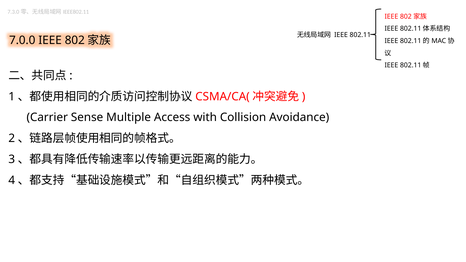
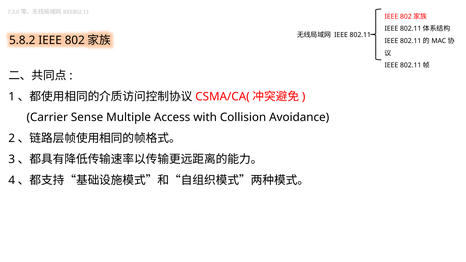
7.0.0: 7.0.0 -> 5.8.2
